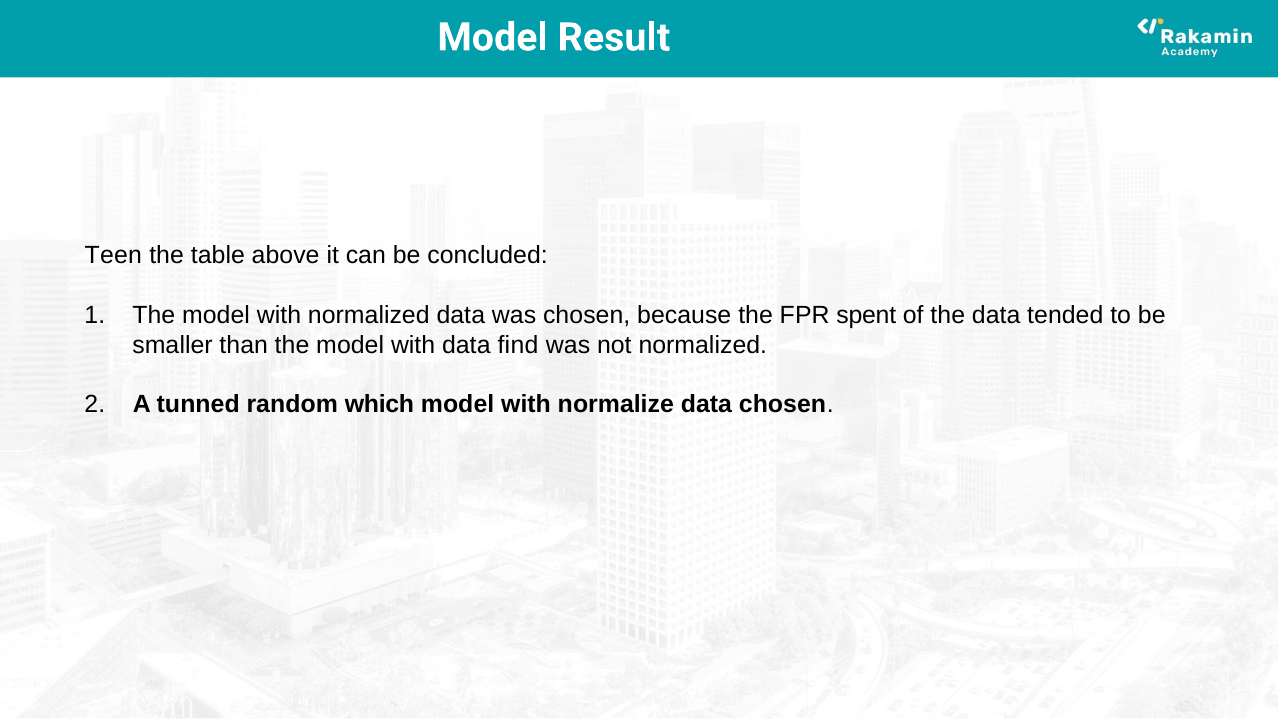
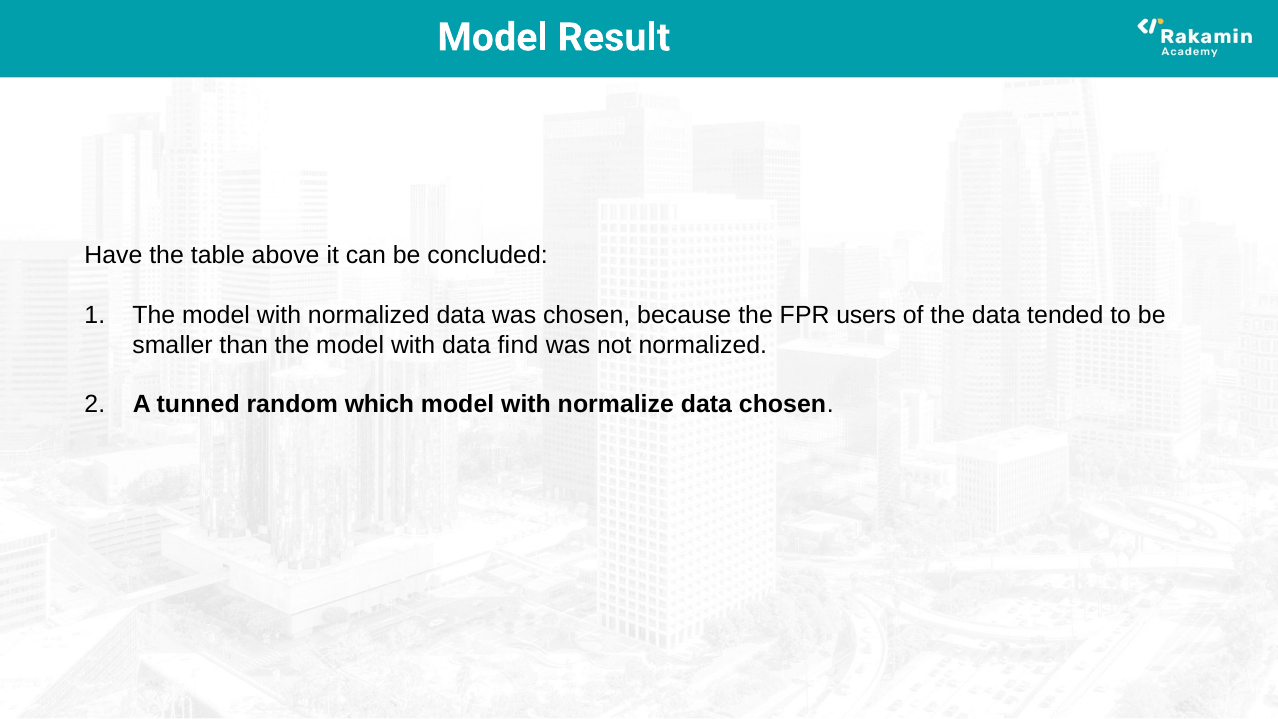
Teen: Teen -> Have
spent: spent -> users
